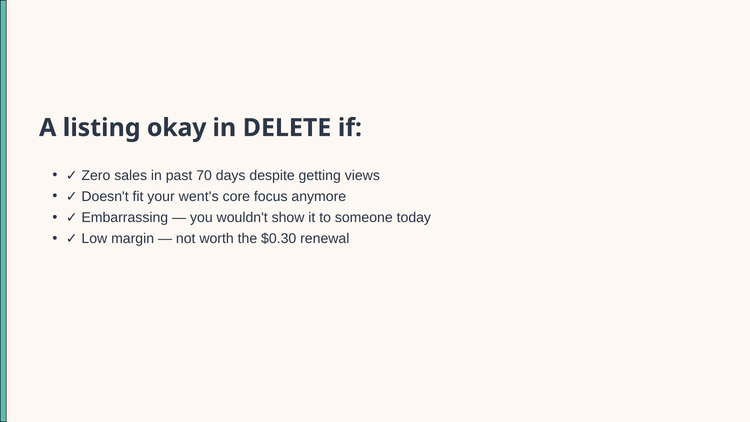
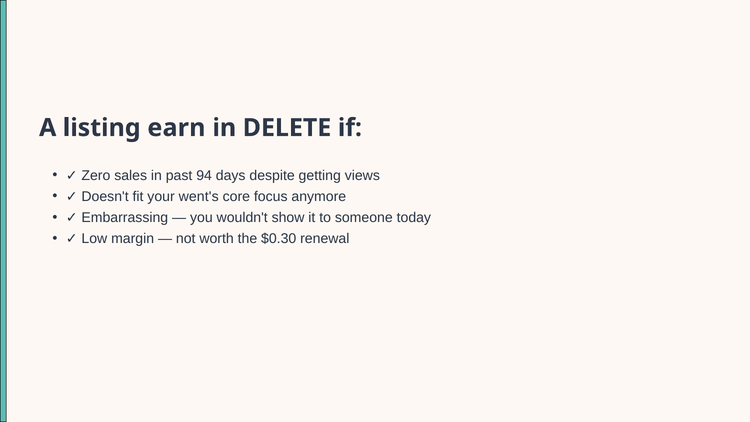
okay: okay -> earn
70: 70 -> 94
